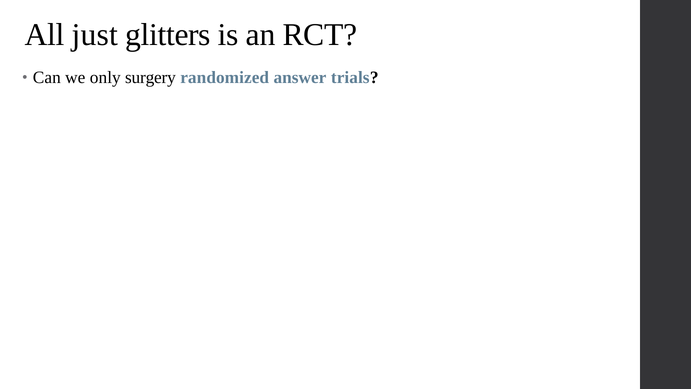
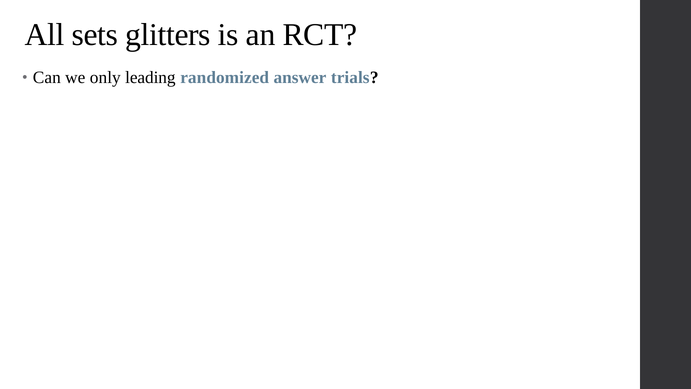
just: just -> sets
surgery: surgery -> leading
